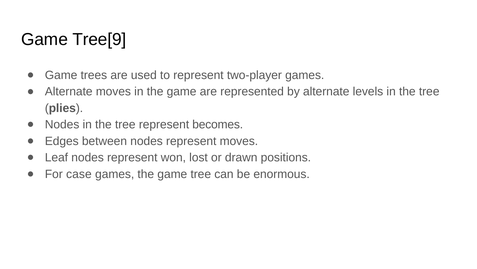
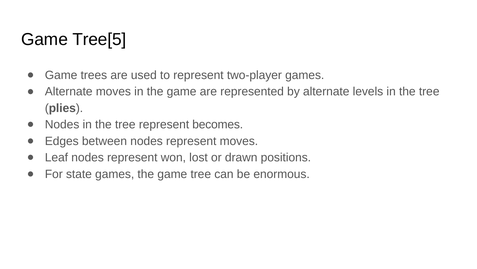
Tree[9: Tree[9 -> Tree[5
case: case -> state
